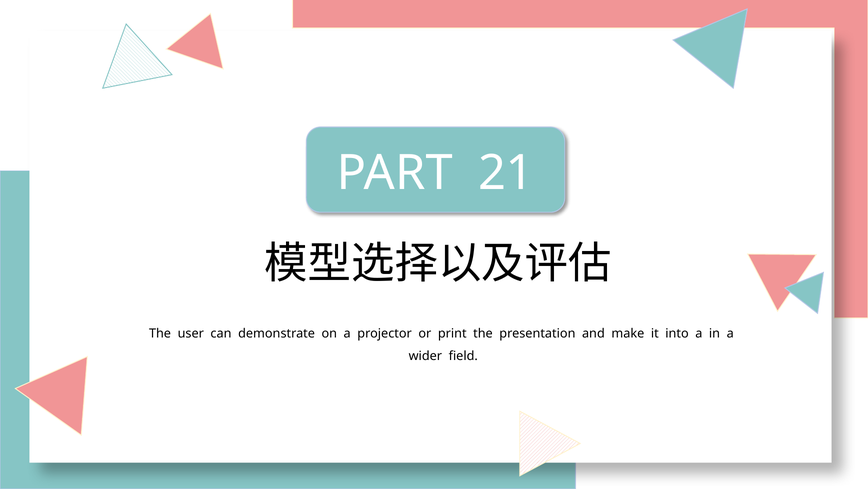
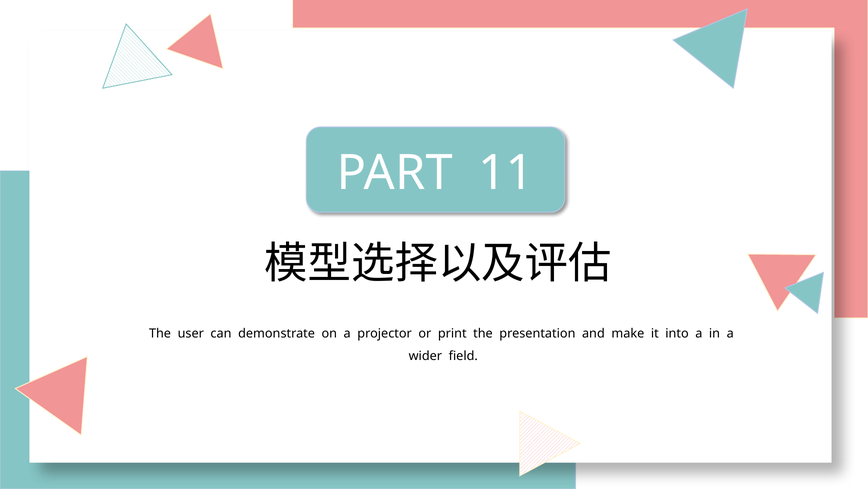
21: 21 -> 11
